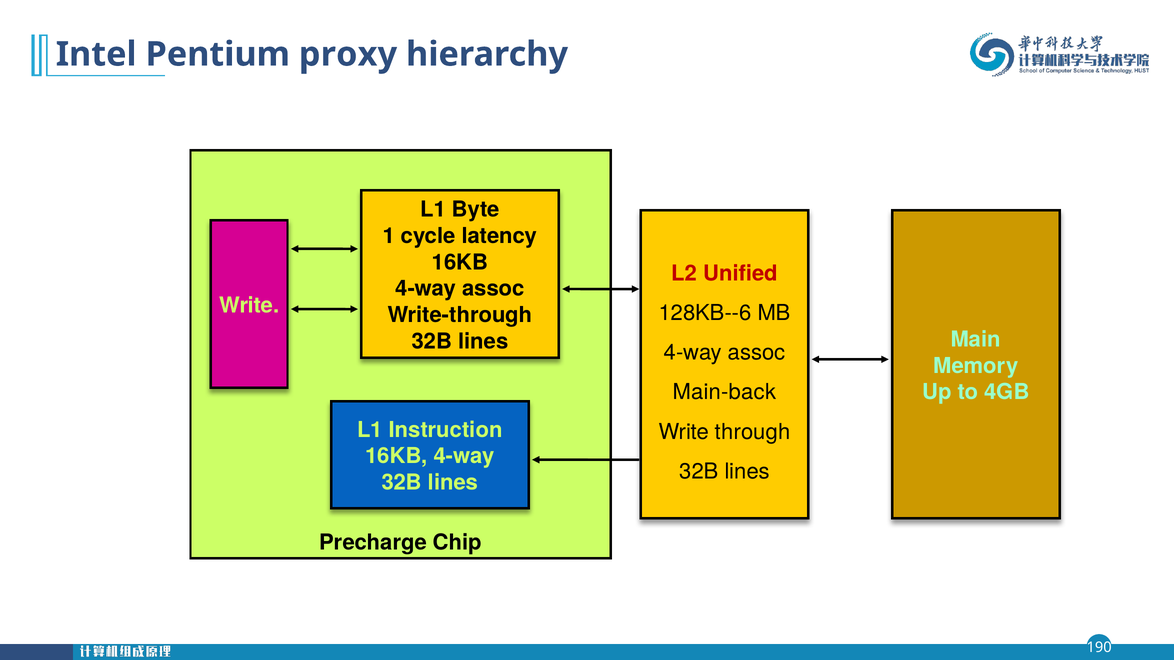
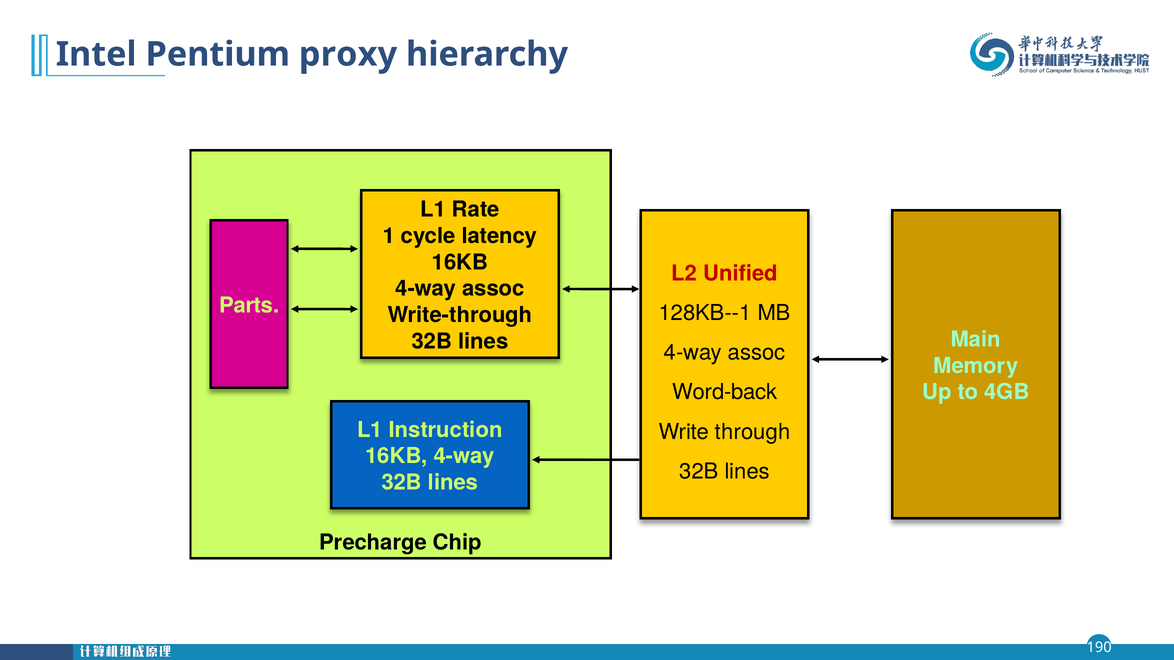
Byte: Byte -> Rate
Write at (249, 306): Write -> Parts
128KB--6: 128KB--6 -> 128KB--1
Main-back: Main-back -> Word-back
